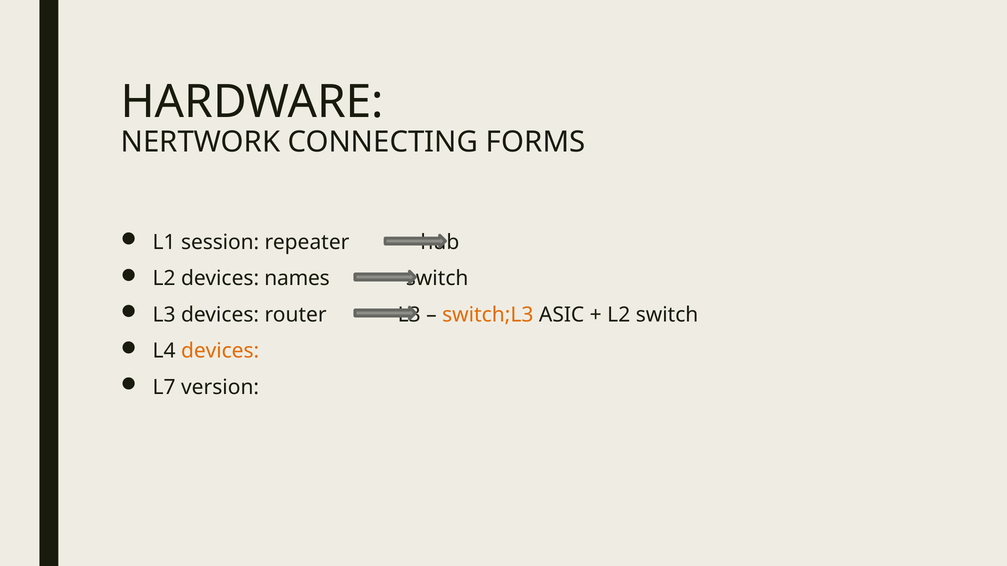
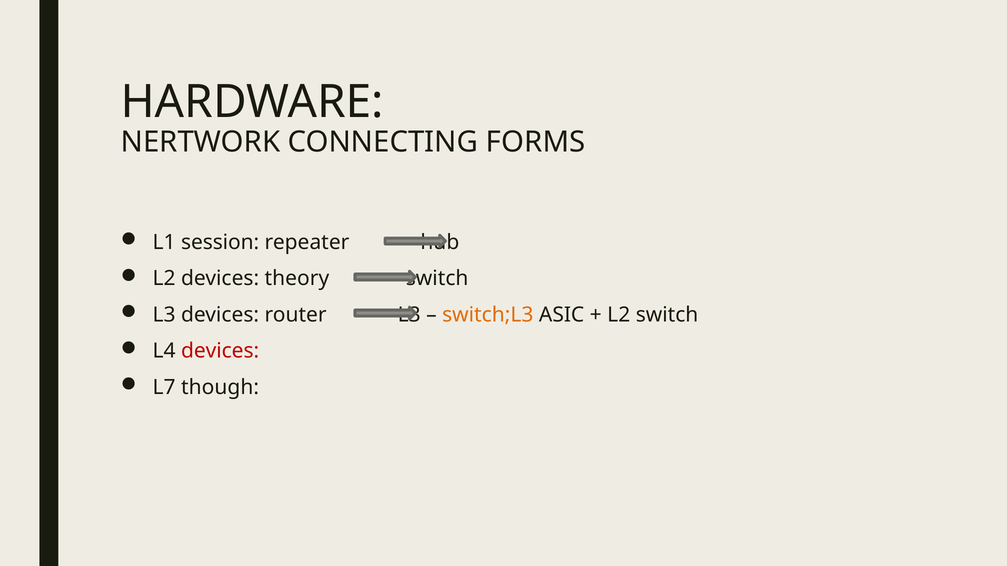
names: names -> theory
devices at (220, 351) colour: orange -> red
version: version -> though
